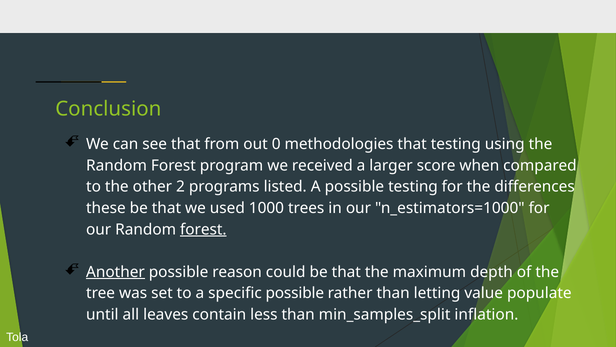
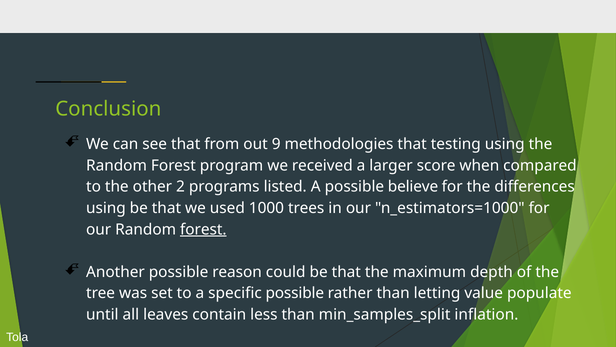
0: 0 -> 9
possible testing: testing -> believe
these at (106, 208): these -> using
Another underline: present -> none
